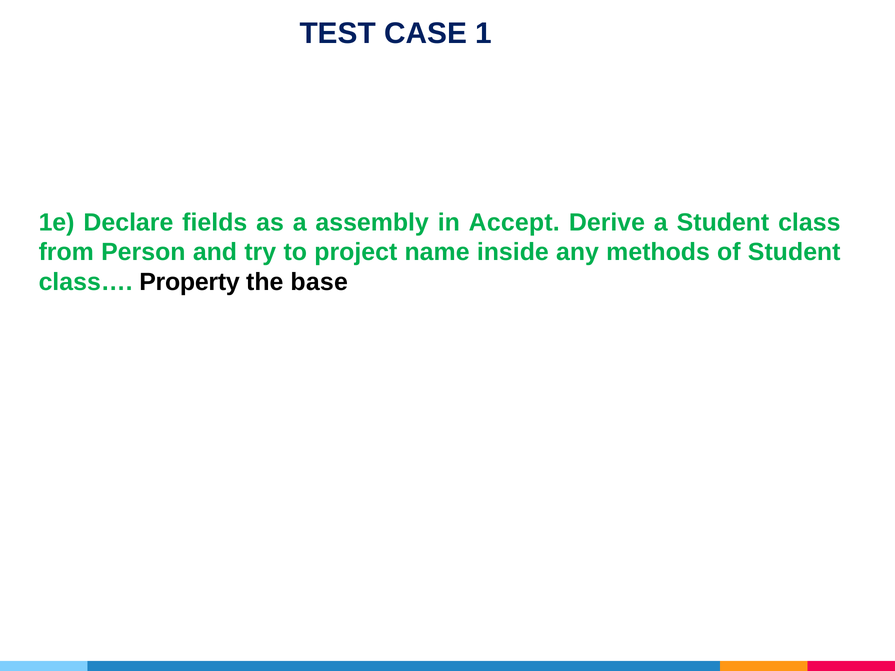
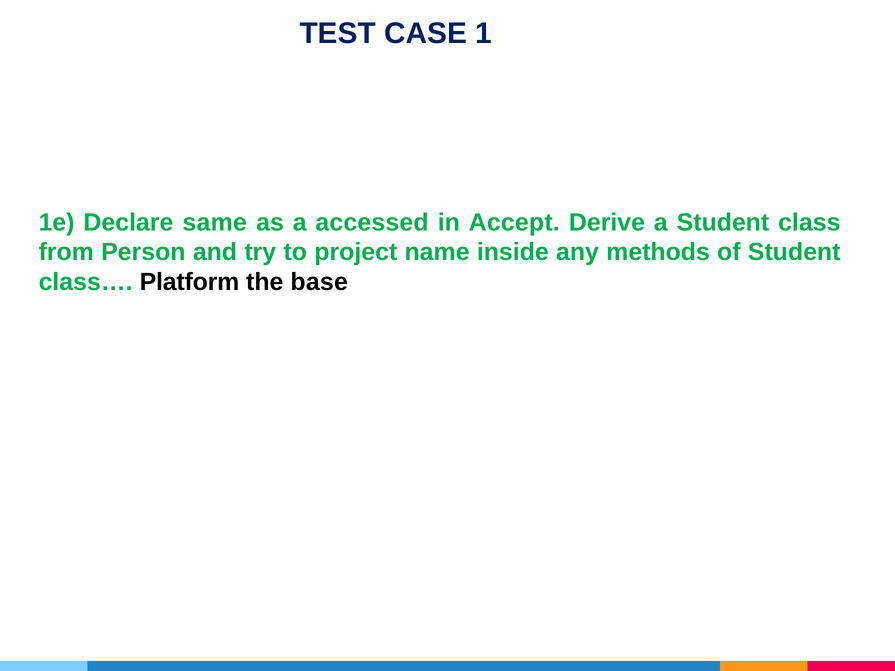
fields: fields -> same
assembly: assembly -> accessed
Property: Property -> Platform
